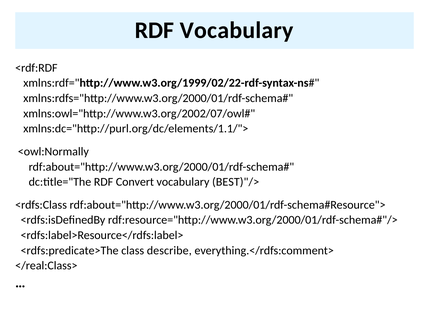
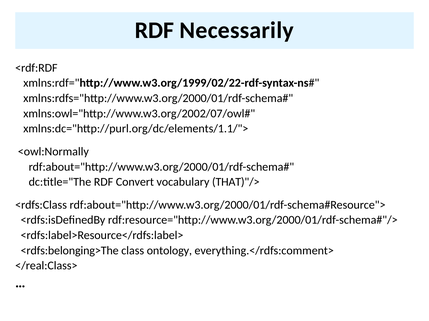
RDF Vocabulary: Vocabulary -> Necessarily
BEST)"/>: BEST)"/> -> THAT)"/>
<rdfs:predicate>The: <rdfs:predicate>The -> <rdfs:belonging>The
describe: describe -> ontology
